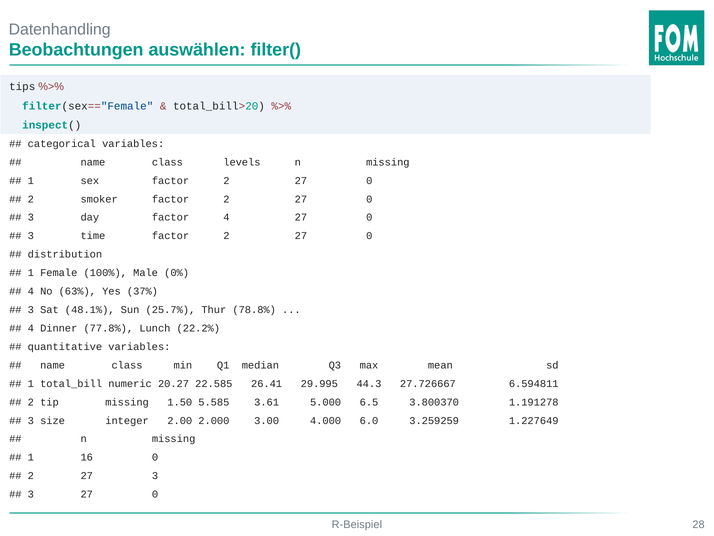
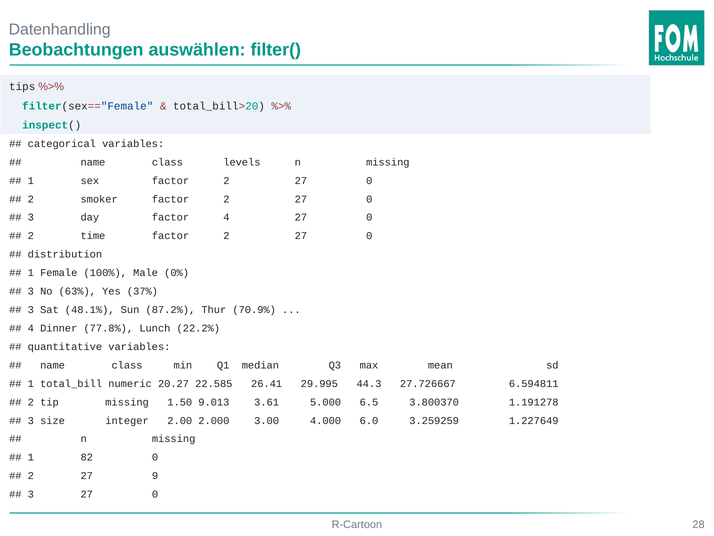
3 at (31, 236): 3 -> 2
4 at (31, 291): 4 -> 3
25.7%: 25.7% -> 87.2%
78.8%: 78.8% -> 70.9%
5.585: 5.585 -> 9.013
16: 16 -> 82
27 3: 3 -> 9
R-Beispiel: R-Beispiel -> R-Cartoon
